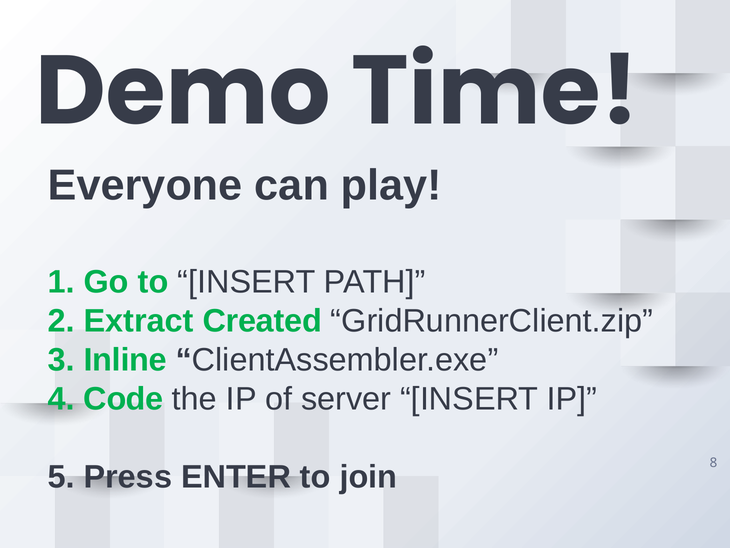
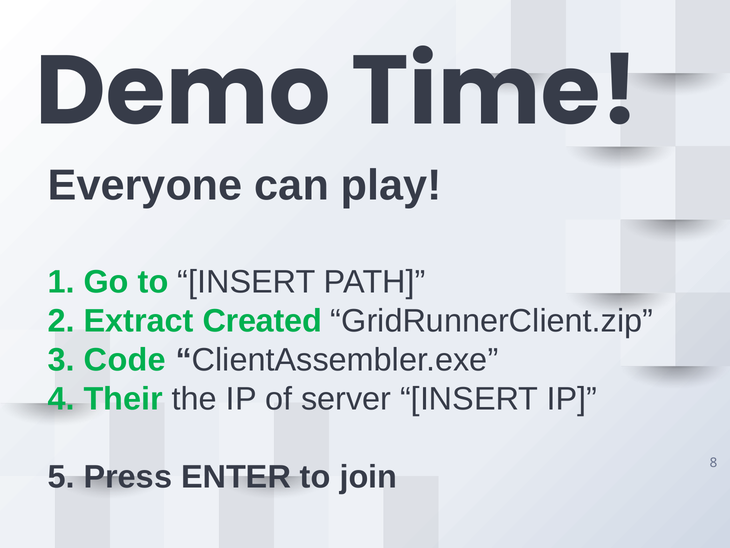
Inline: Inline -> Code
Code: Code -> Their
